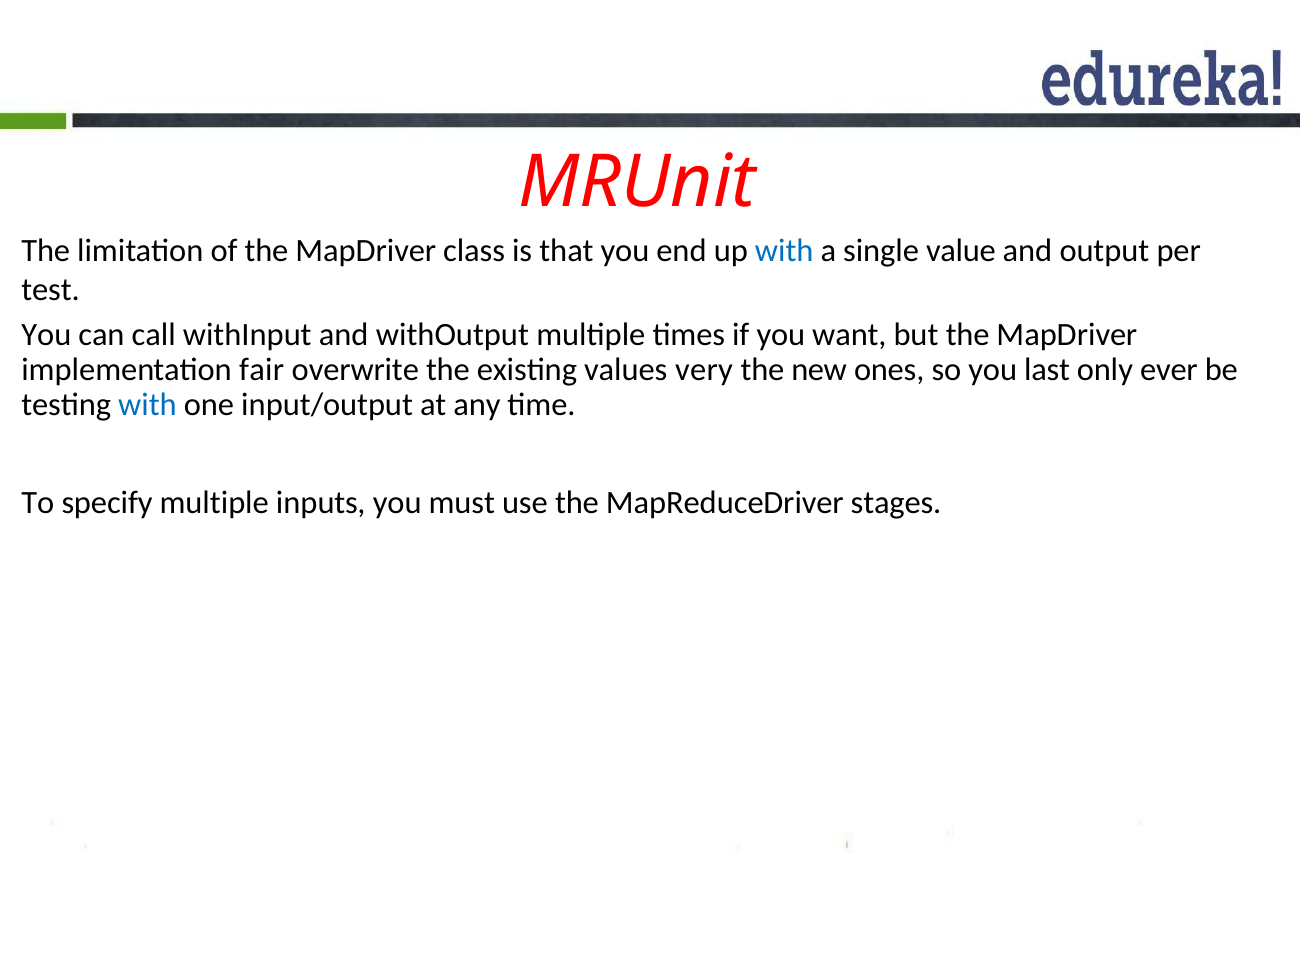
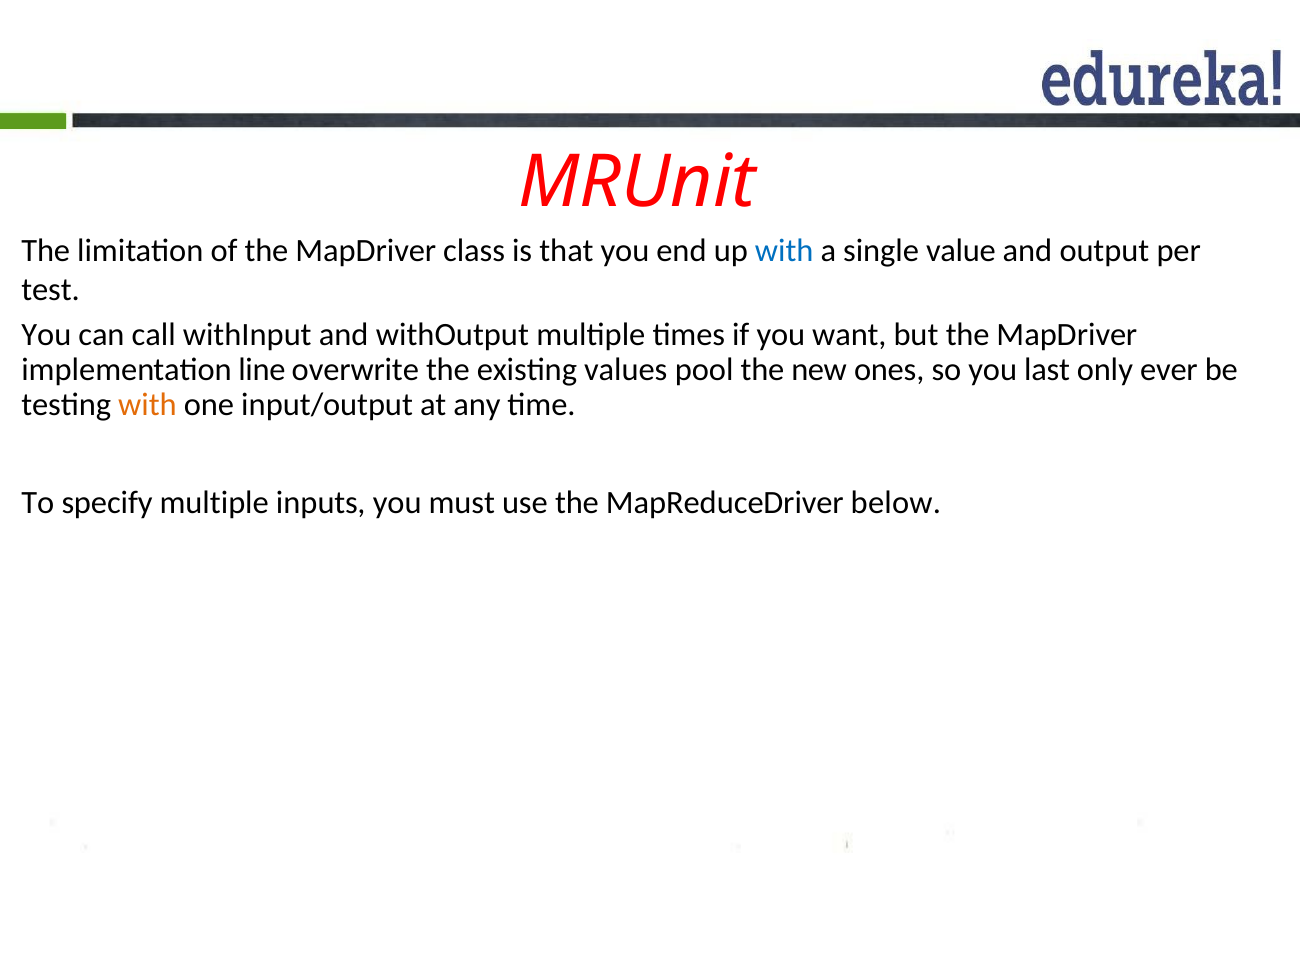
fair: fair -> line
very: very -> pool
with at (147, 405) colour: blue -> orange
stages: stages -> below
